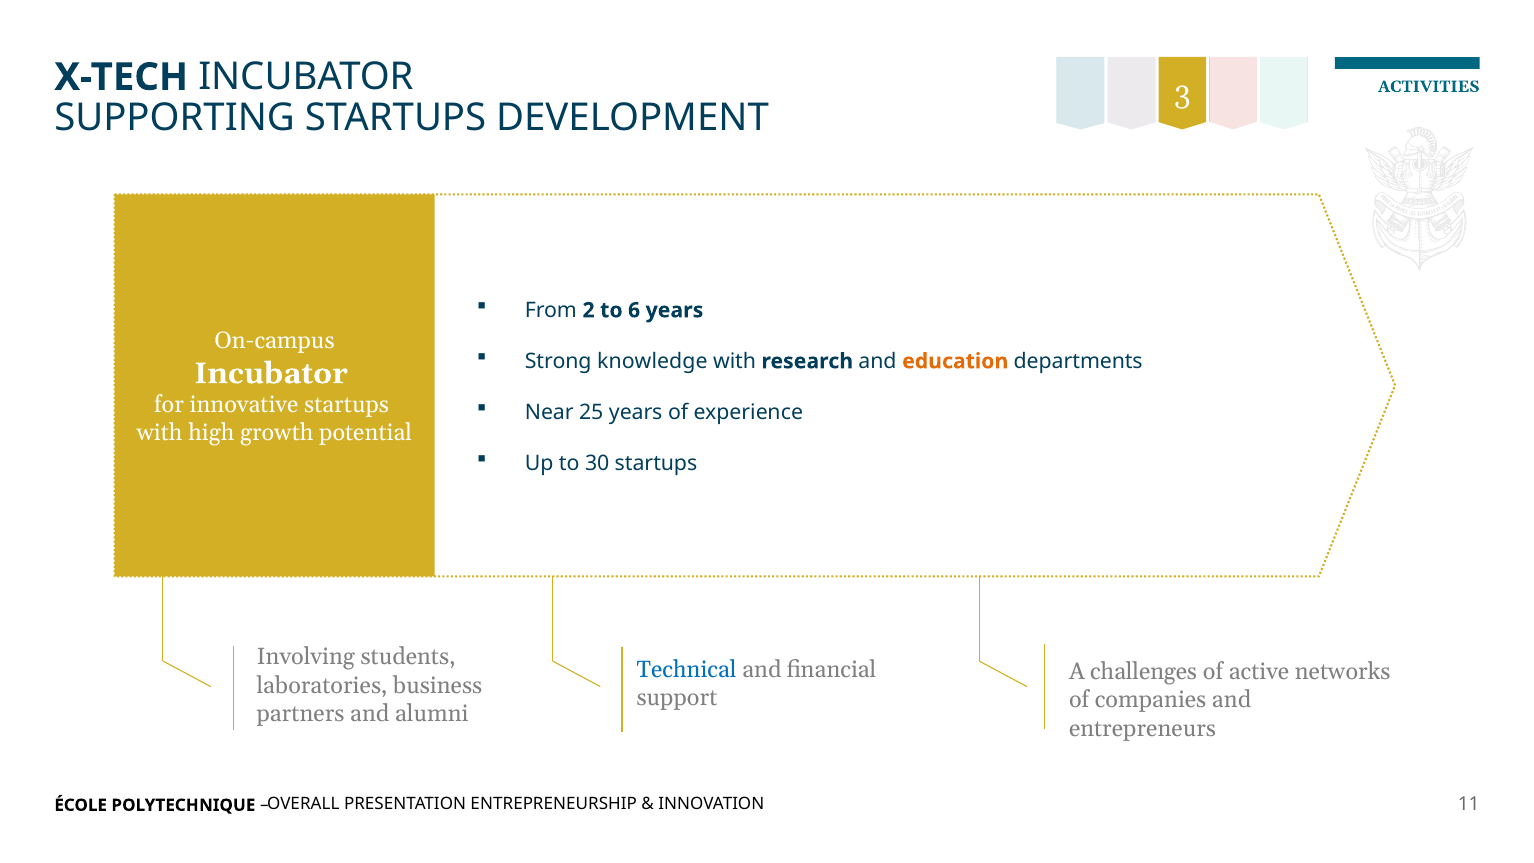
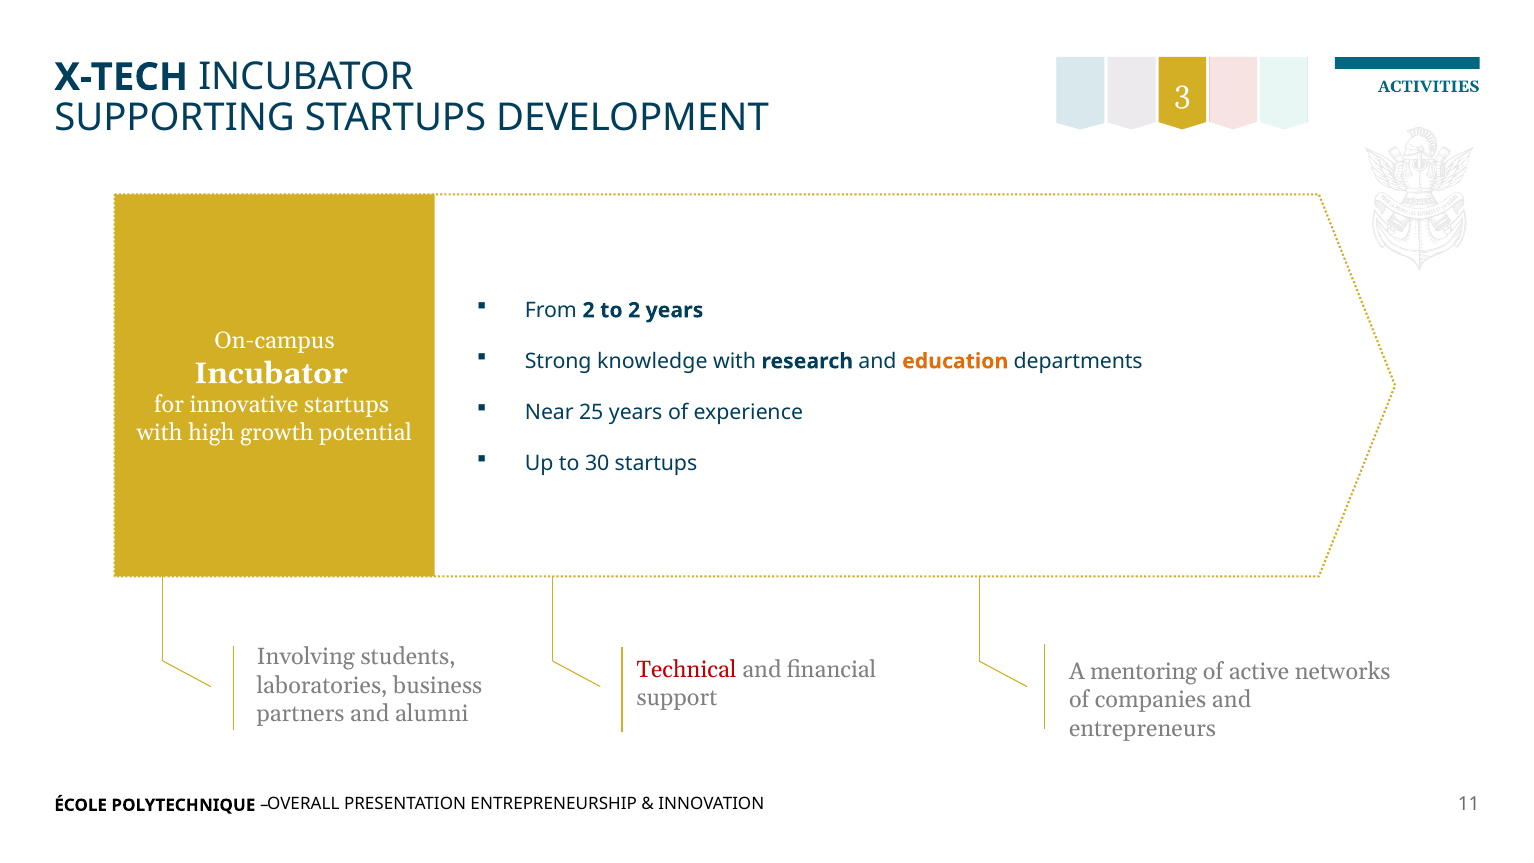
to 6: 6 -> 2
Technical colour: blue -> red
challenges: challenges -> mentoring
